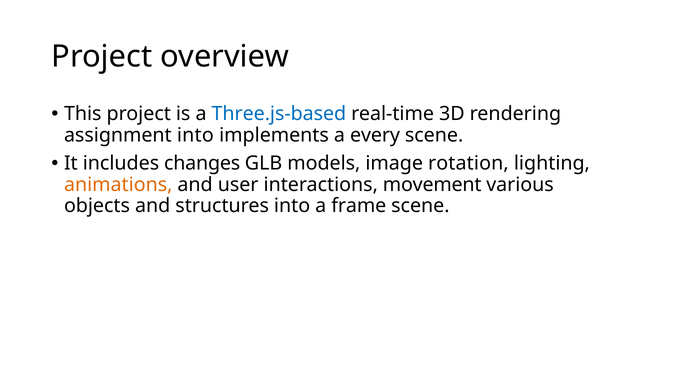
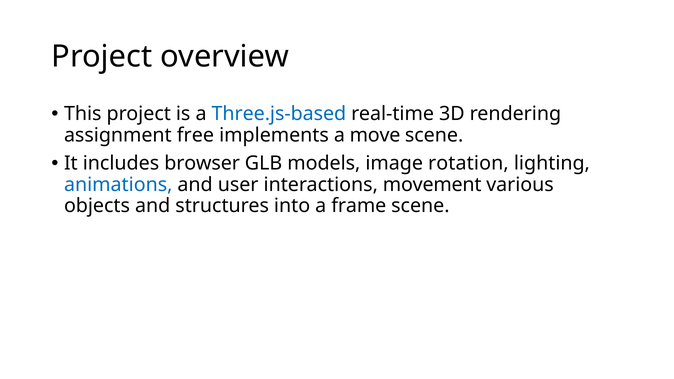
assignment into: into -> free
every: every -> move
changes: changes -> browser
animations colour: orange -> blue
